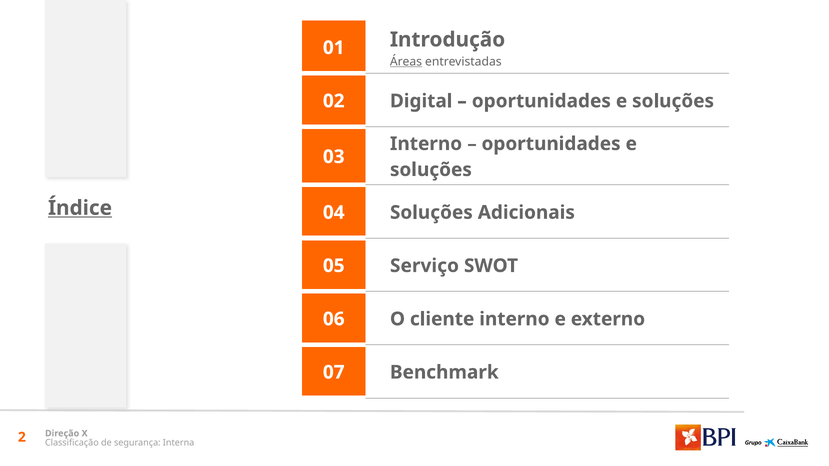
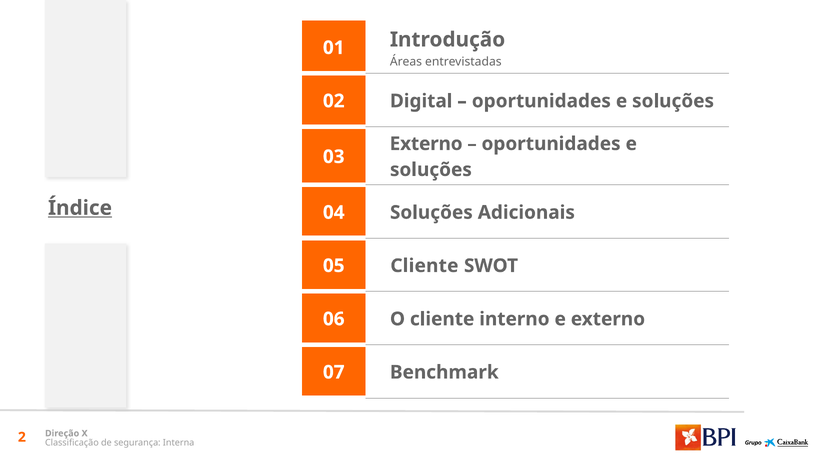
Áreas underline: present -> none
Interno at (426, 144): Interno -> Externo
05 Serviço: Serviço -> Cliente
